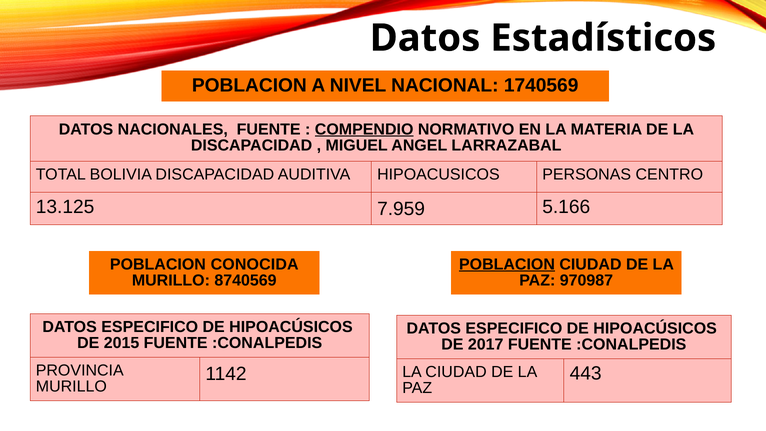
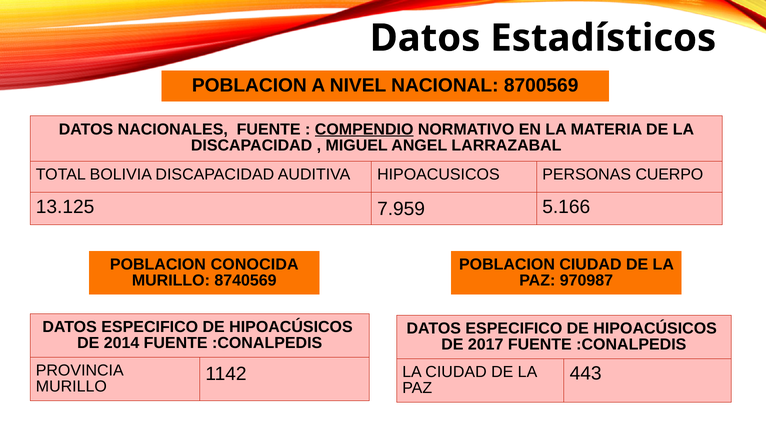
1740569: 1740569 -> 8700569
CENTRO: CENTRO -> CUERPO
POBLACION at (507, 264) underline: present -> none
2015: 2015 -> 2014
